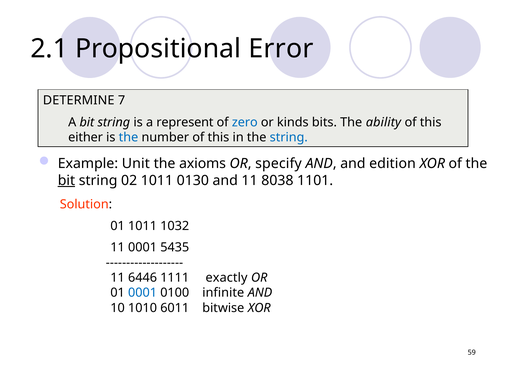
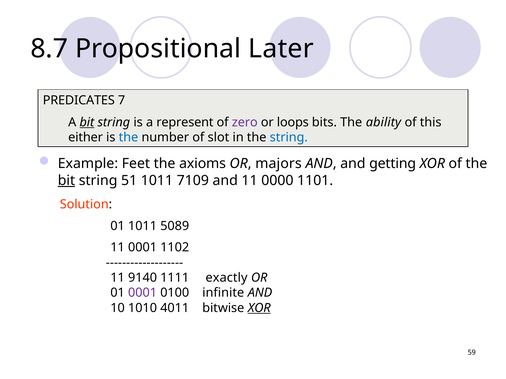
2.1: 2.1 -> 8.7
Error: Error -> Later
DETERMINE: DETERMINE -> PREDICATES
bit at (87, 122) underline: none -> present
zero colour: blue -> purple
kinds: kinds -> loops
number of this: this -> slot
Unit: Unit -> Feet
specify: specify -> majors
edition: edition -> getting
02: 02 -> 51
0130: 0130 -> 7109
8038: 8038 -> 0000
1032: 1032 -> 5089
5435: 5435 -> 1102
6446: 6446 -> 9140
0001 at (143, 293) colour: blue -> purple
6011: 6011 -> 4011
XOR at (259, 308) underline: none -> present
